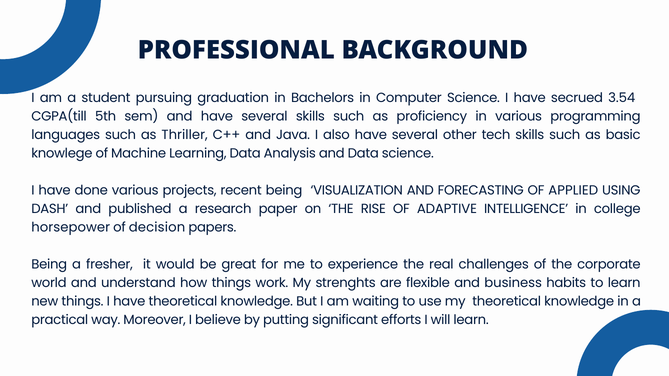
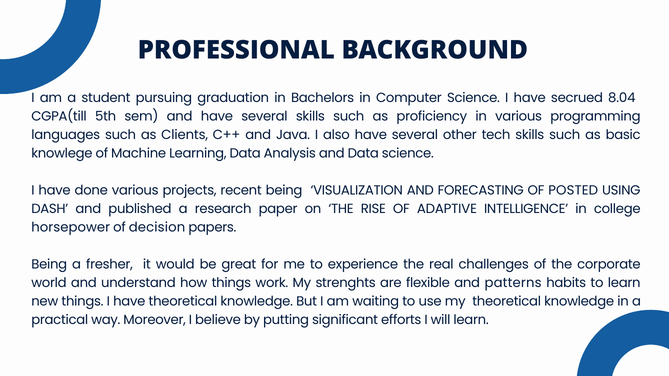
3.54: 3.54 -> 8.04
Thriller: Thriller -> Clients
APPLIED: APPLIED -> POSTED
business: business -> patterns
